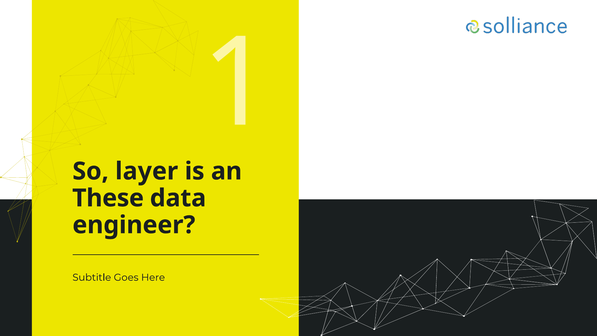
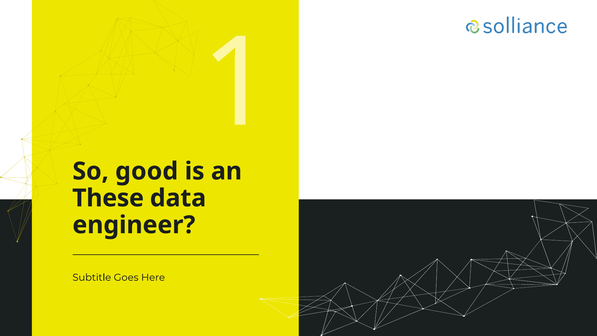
layer: layer -> good
